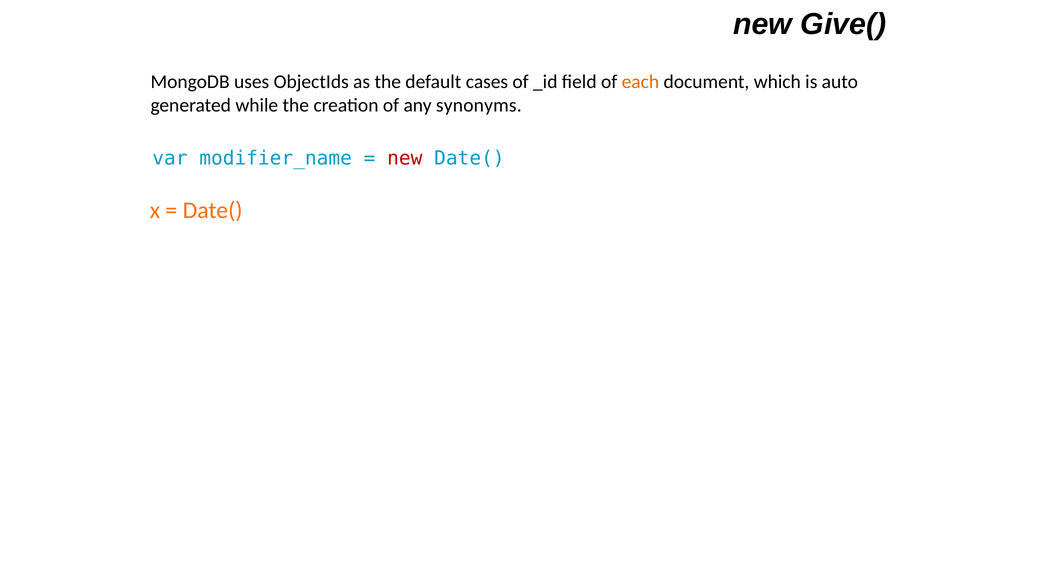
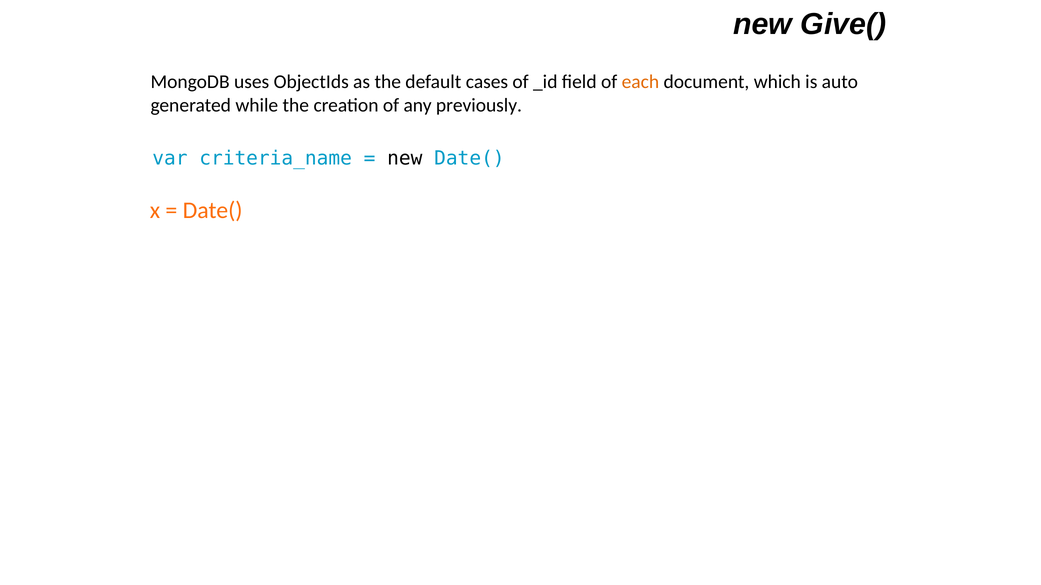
synonyms: synonyms -> previously
modifier_name: modifier_name -> criteria_name
new at (405, 159) colour: red -> black
